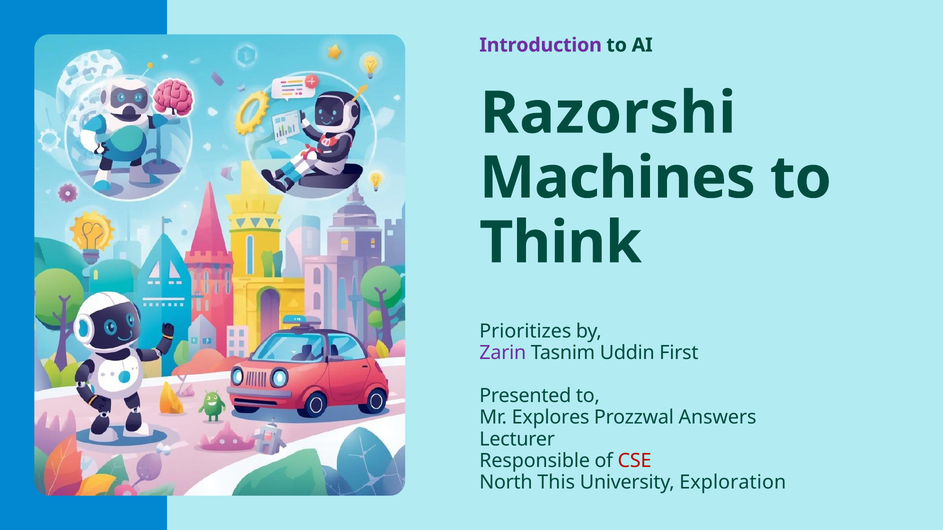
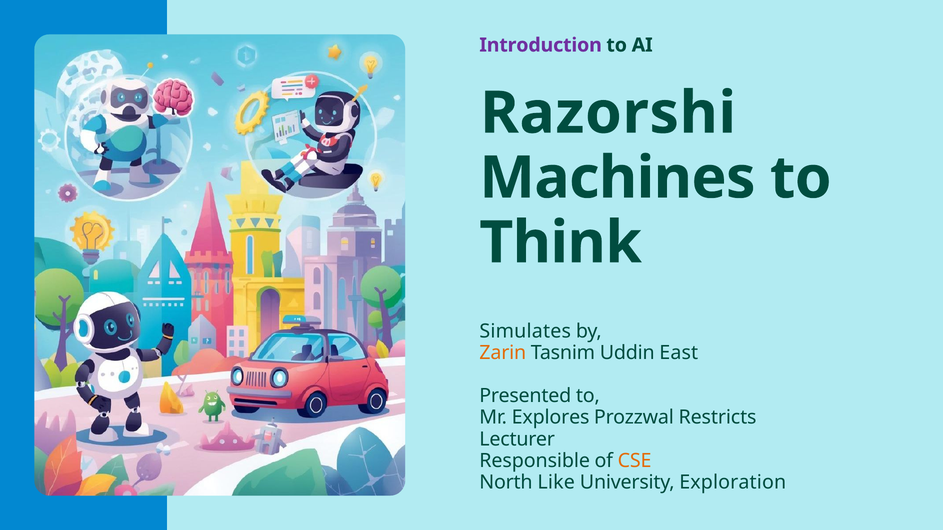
Prioritizes: Prioritizes -> Simulates
Zarin colour: purple -> orange
First: First -> East
Answers: Answers -> Restricts
CSE colour: red -> orange
This: This -> Like
